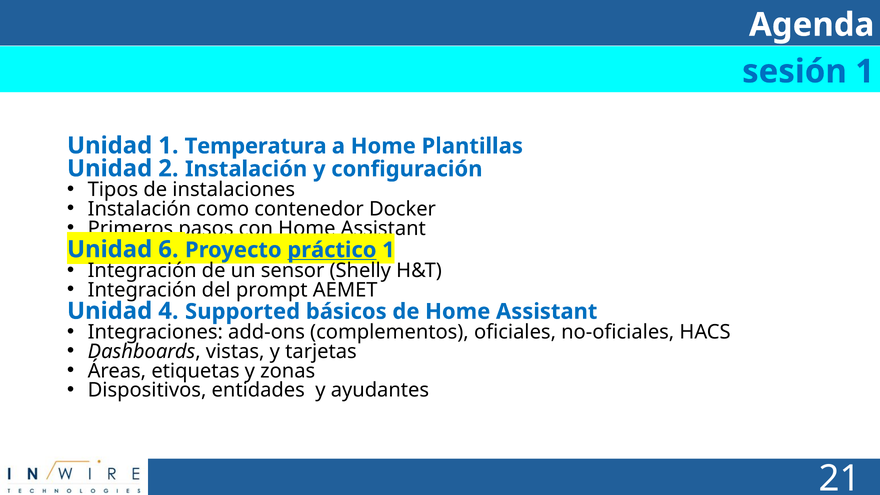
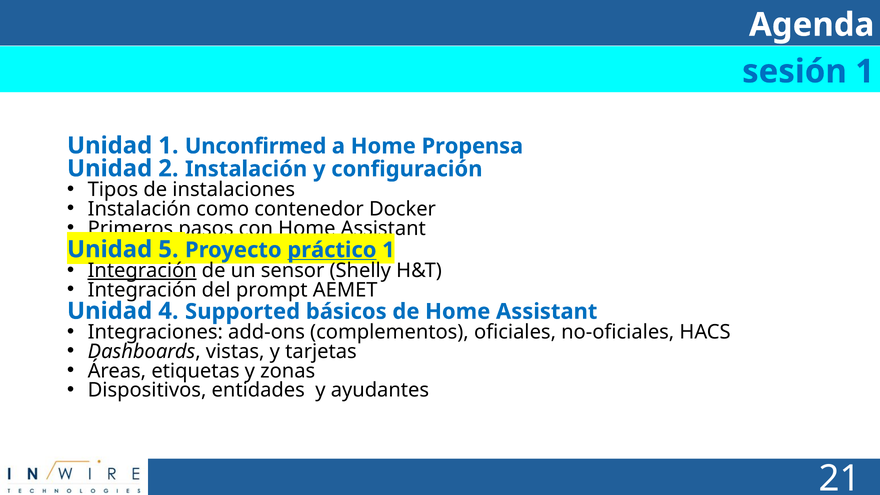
Temperatura: Temperatura -> Unconfirmed
Plantillas: Plantillas -> Propensa
6: 6 -> 5
Integración at (142, 271) underline: none -> present
